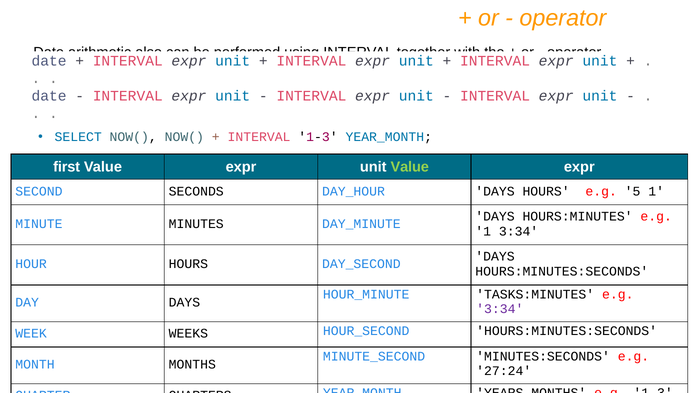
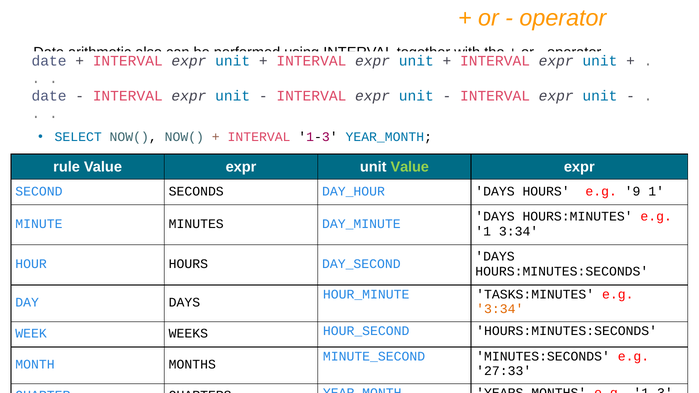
first: first -> rule
5: 5 -> 9
3:34 at (500, 309) colour: purple -> orange
27:24: 27:24 -> 27:33
